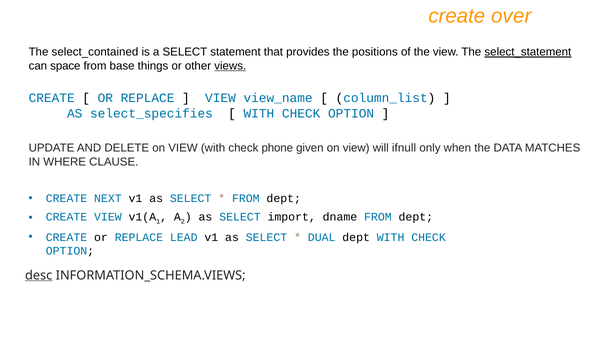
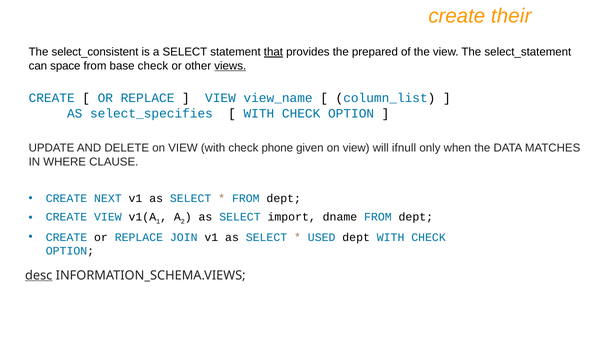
over: over -> their
select_contained: select_contained -> select_consistent
that underline: none -> present
positions: positions -> prepared
select_statement underline: present -> none
base things: things -> check
LEAD: LEAD -> JOIN
DUAL: DUAL -> USED
